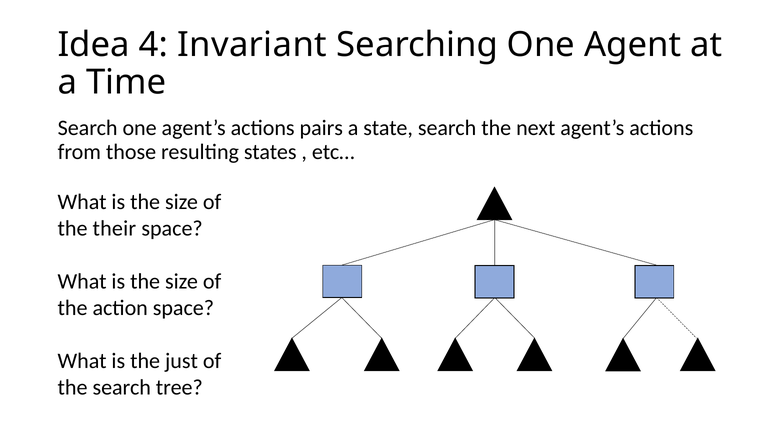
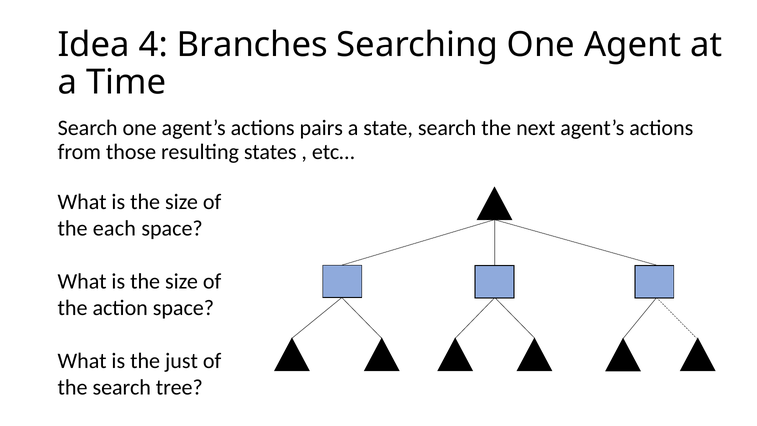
Invariant: Invariant -> Branches
their: their -> each
